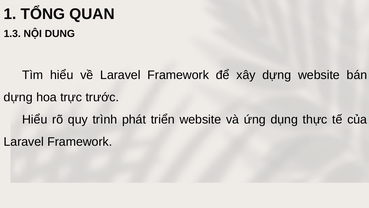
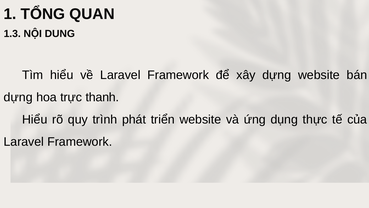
trước: trước -> thanh
